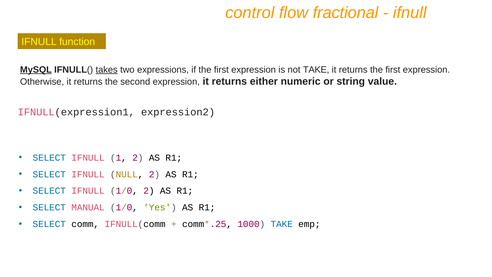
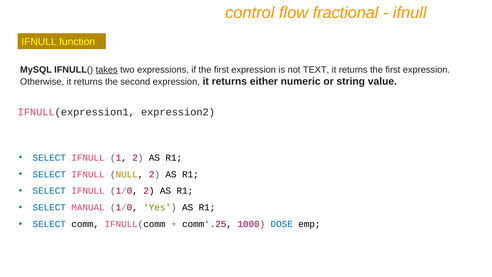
MySQL underline: present -> none
not TAKE: TAKE -> TEXT
1000 TAKE: TAKE -> DOSE
